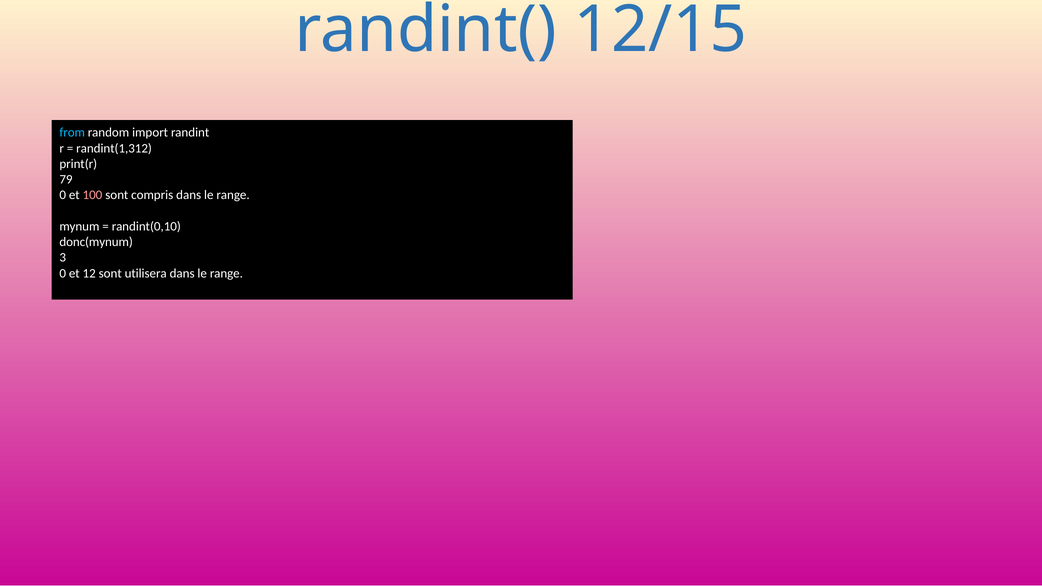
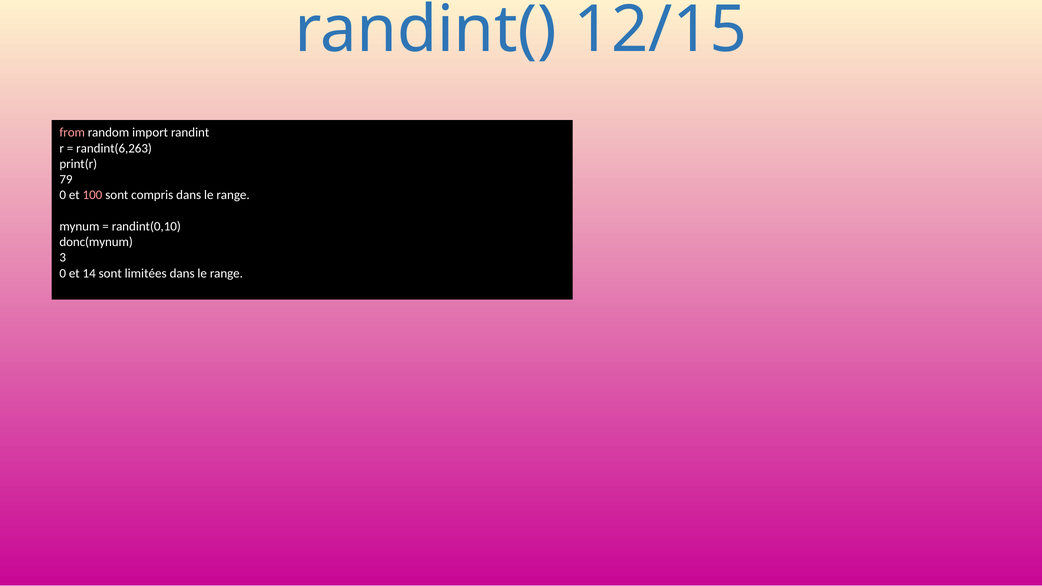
from colour: light blue -> pink
randint(1,312: randint(1,312 -> randint(6,263
12: 12 -> 14
utilisera: utilisera -> limitées
